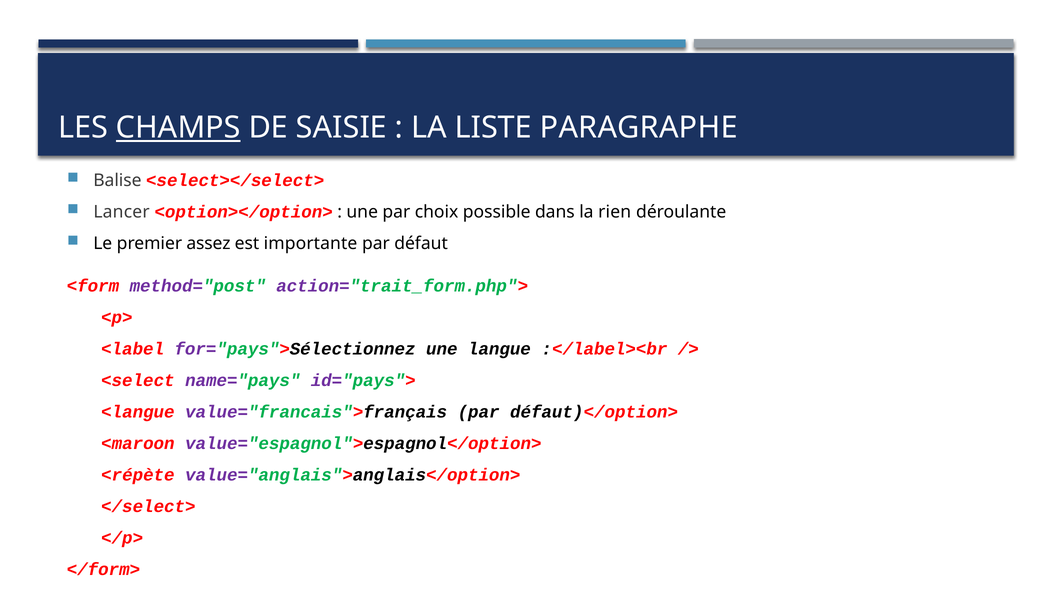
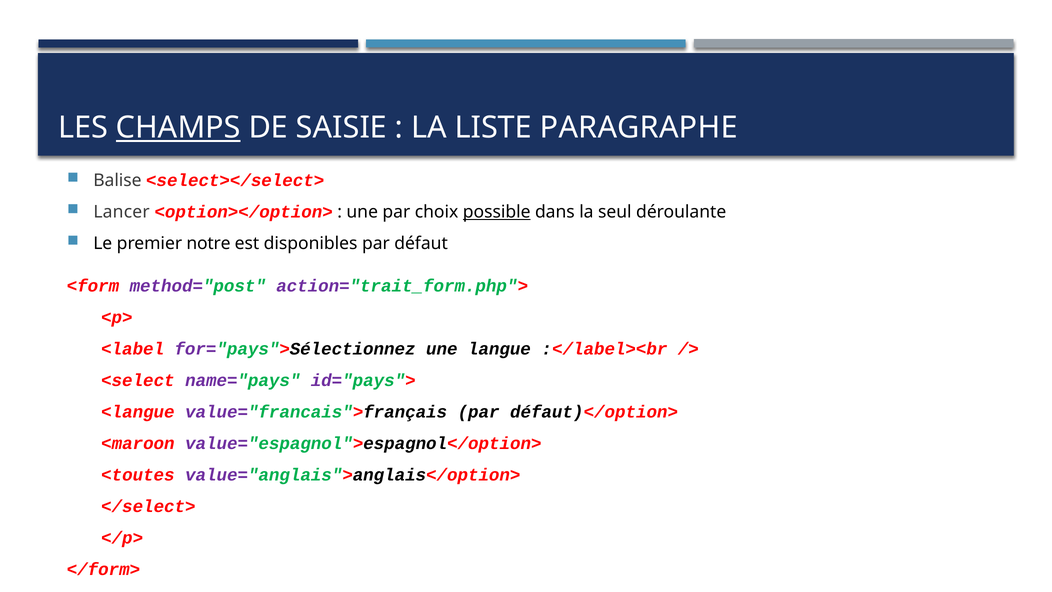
possible underline: none -> present
rien: rien -> seul
assez: assez -> notre
importante: importante -> disponibles
<répète: <répète -> <toutes
